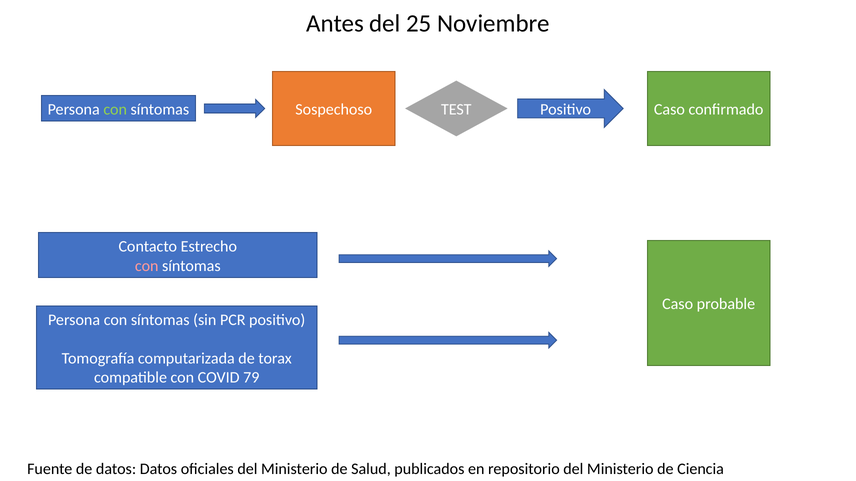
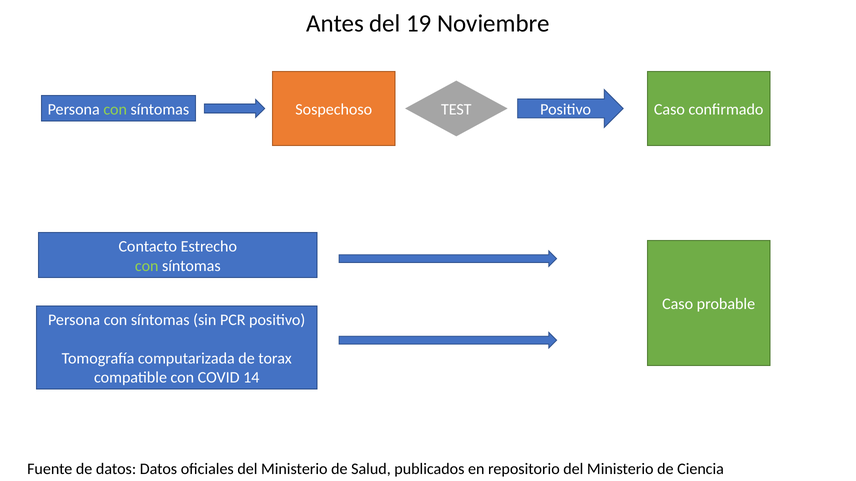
25: 25 -> 19
con at (147, 266) colour: pink -> light green
79: 79 -> 14
